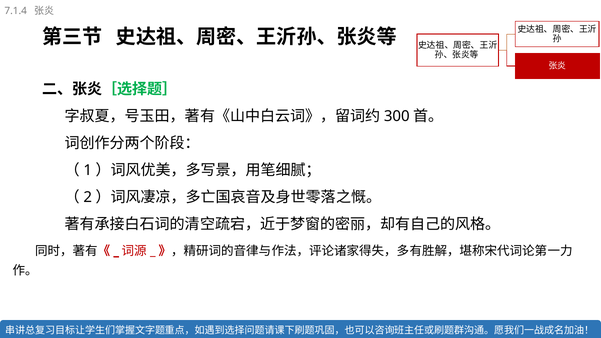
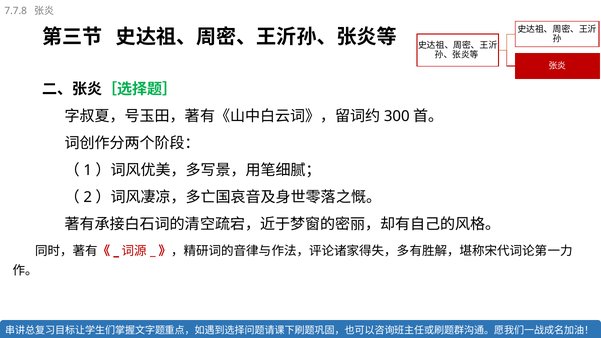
7.1.4: 7.1.4 -> 7.7.8
